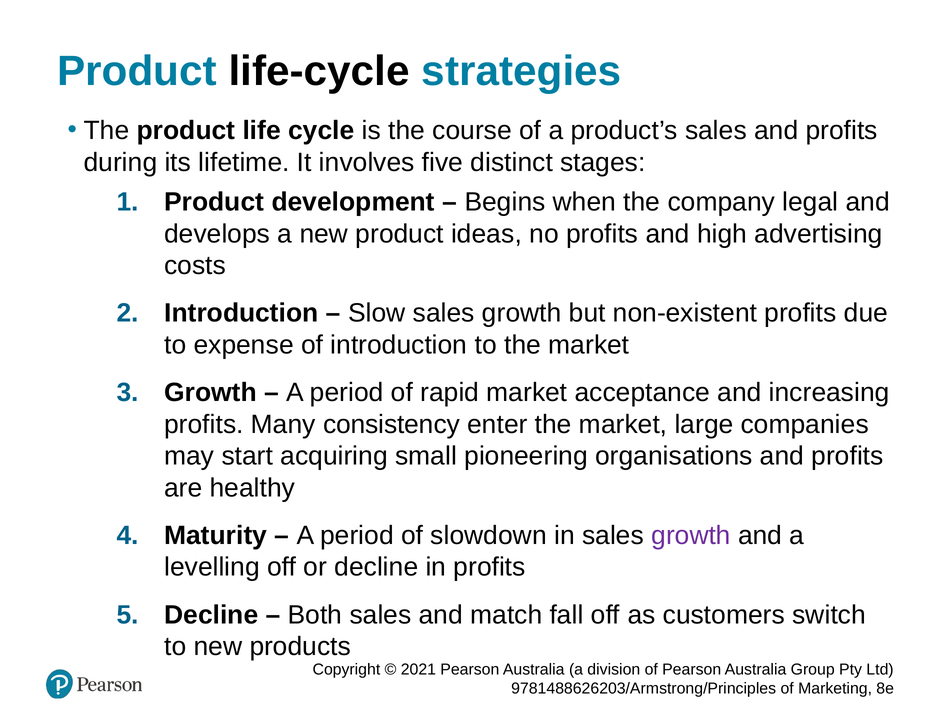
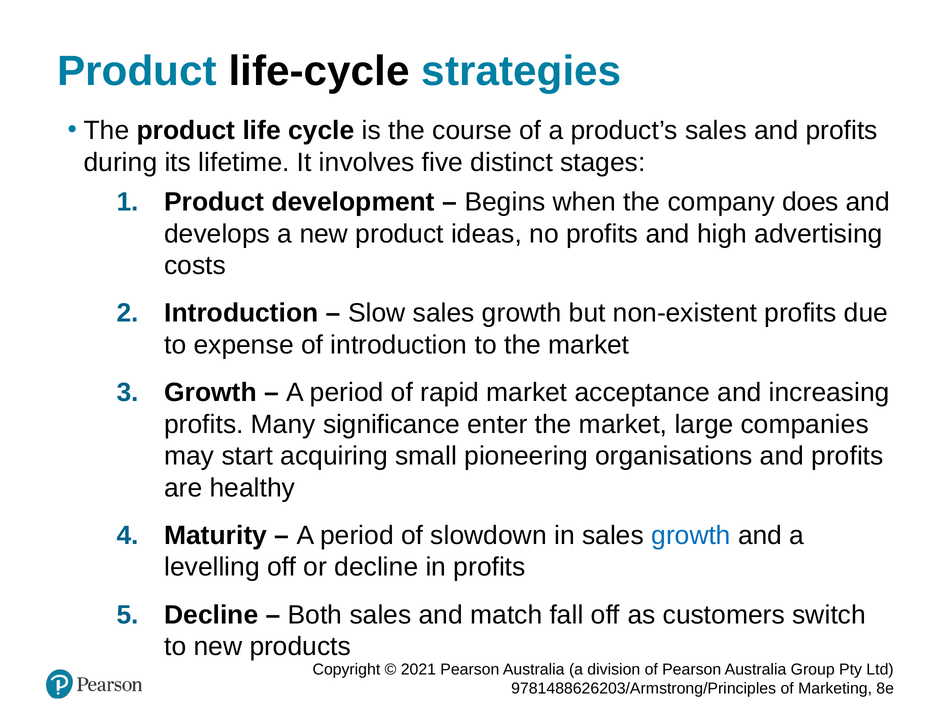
legal: legal -> does
consistency: consistency -> significance
growth at (691, 535) colour: purple -> blue
